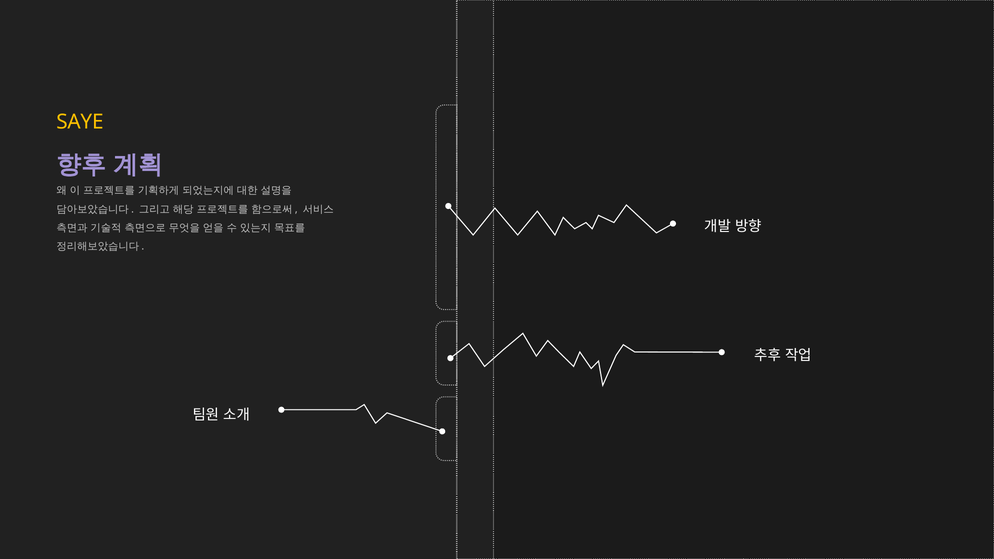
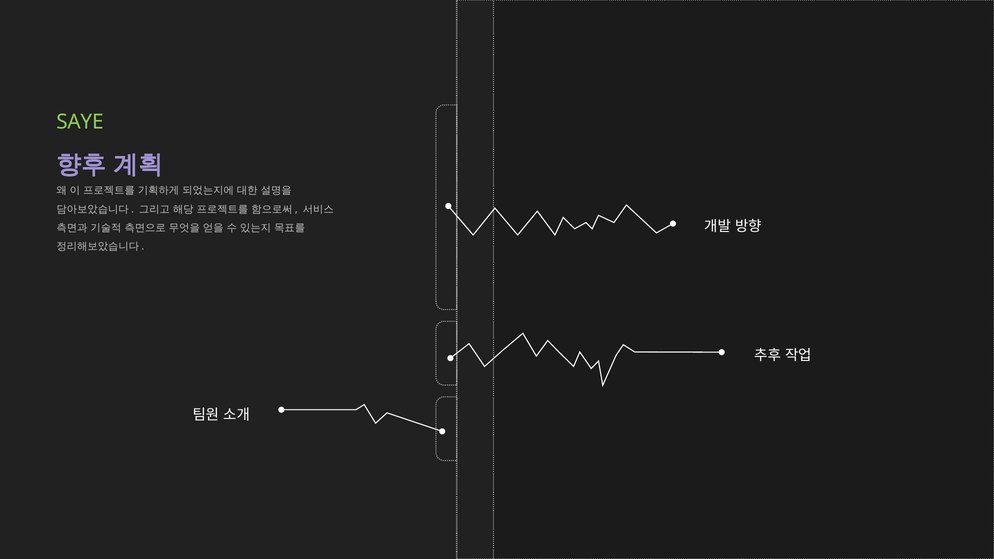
SAYE colour: yellow -> light green
